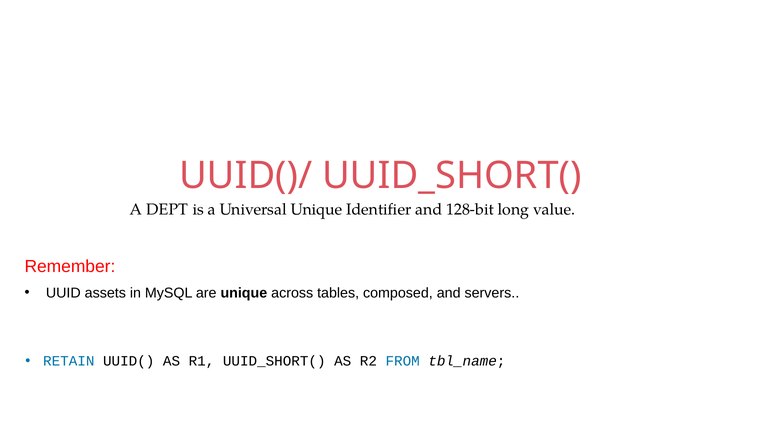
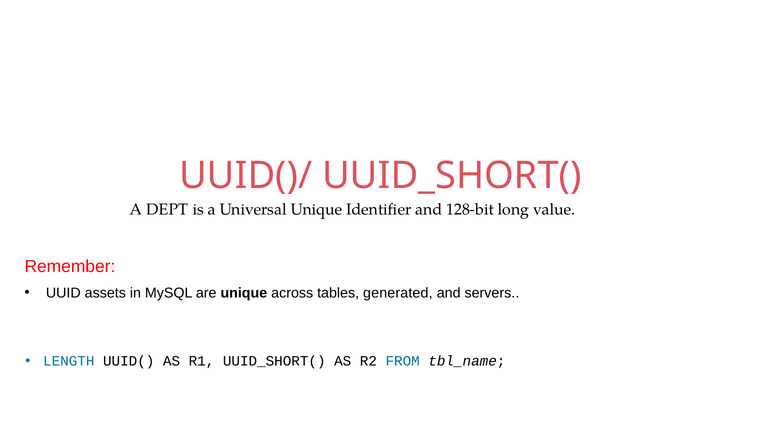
composed: composed -> generated
RETAIN: RETAIN -> LENGTH
